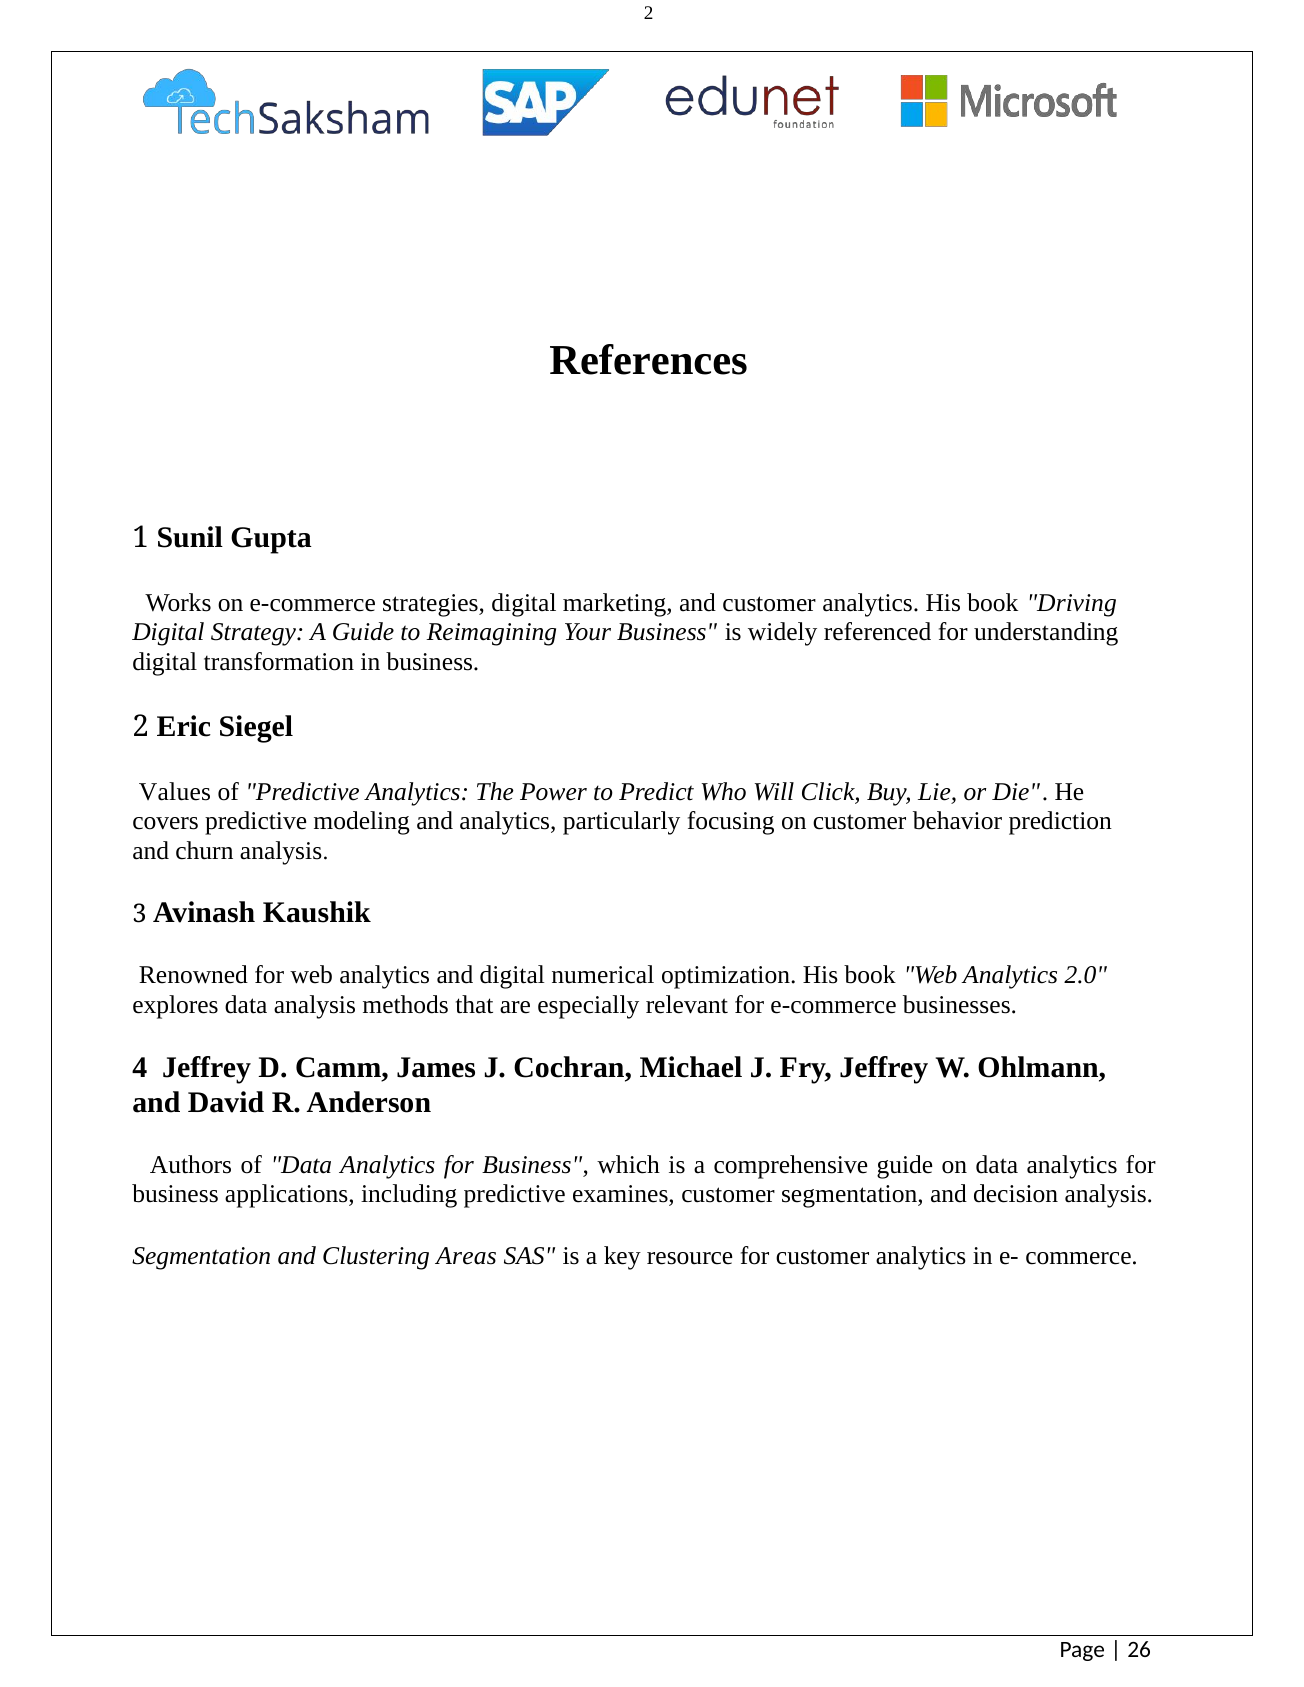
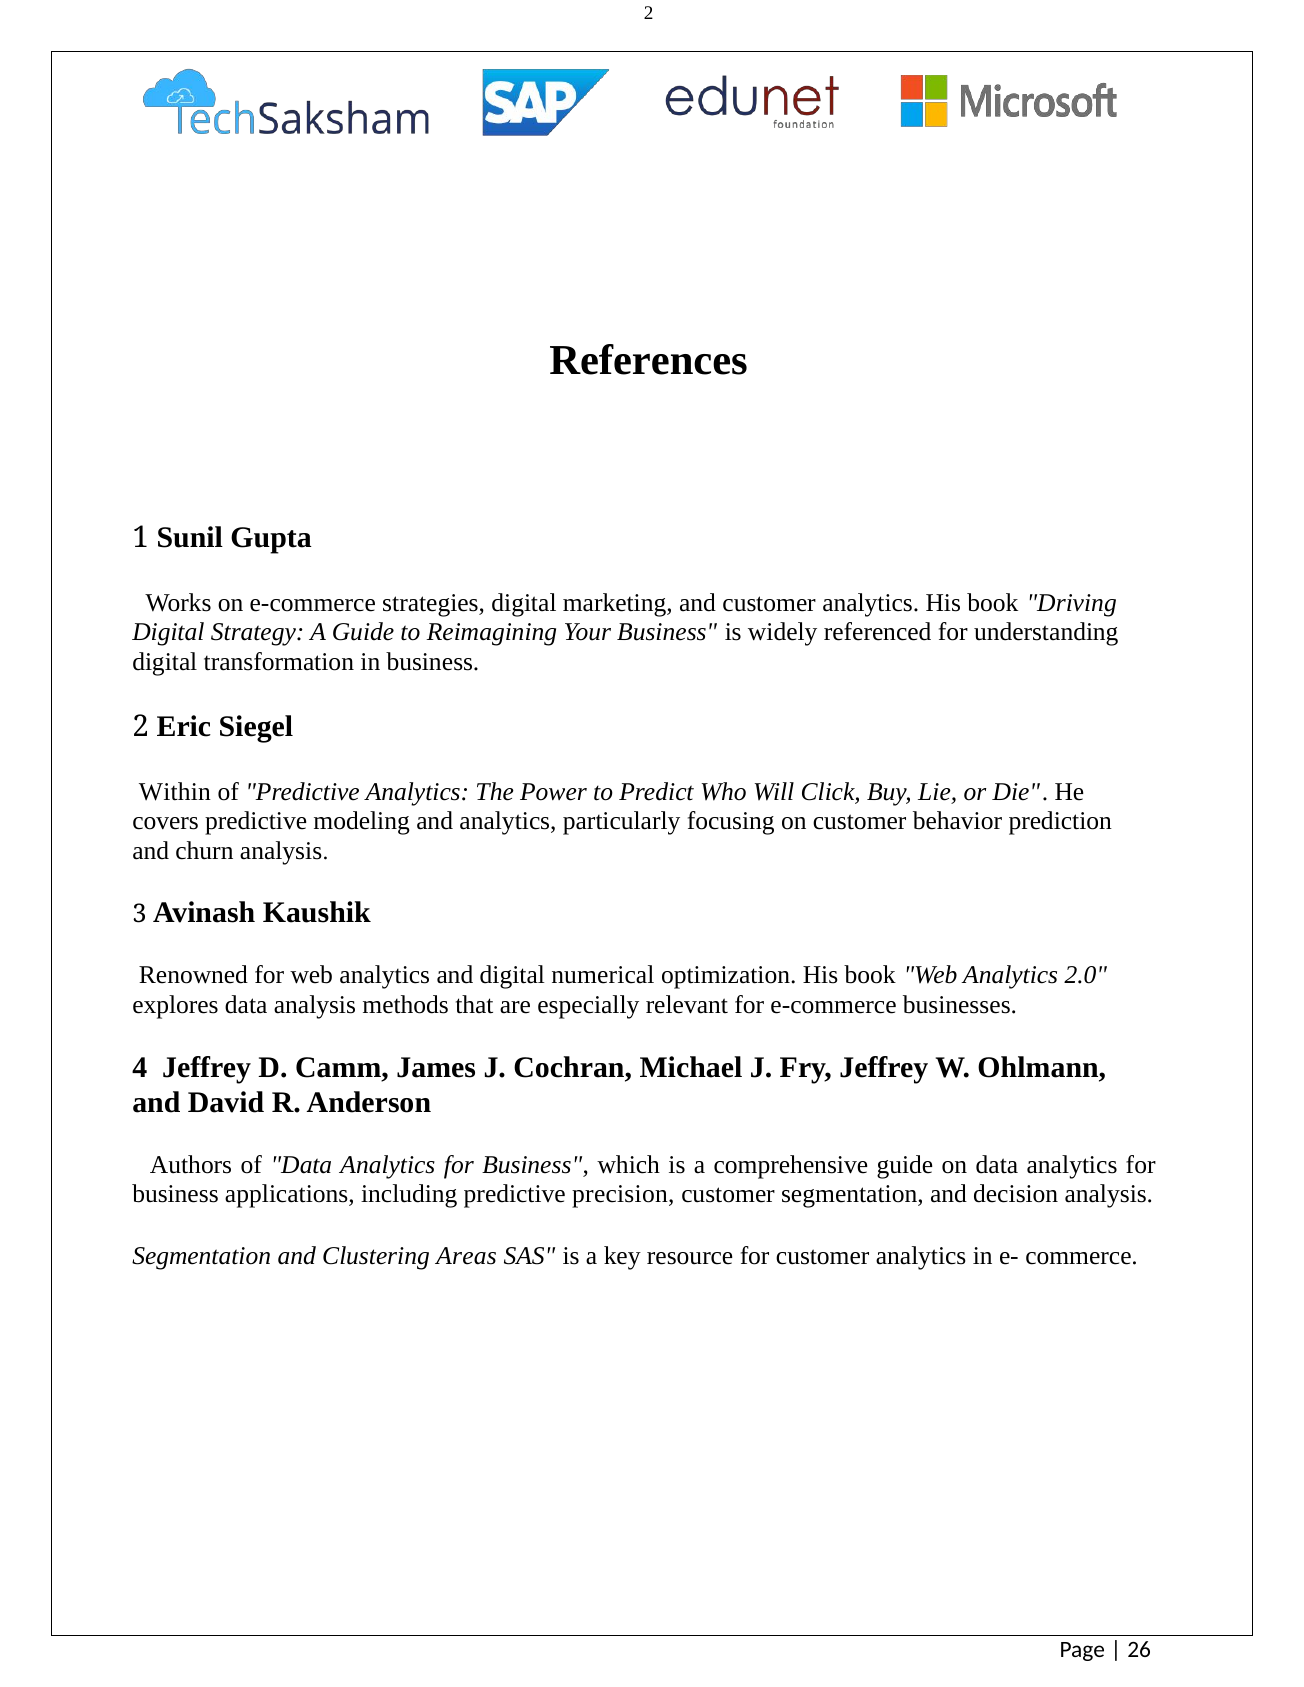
Values: Values -> Within
examines: examines -> precision
